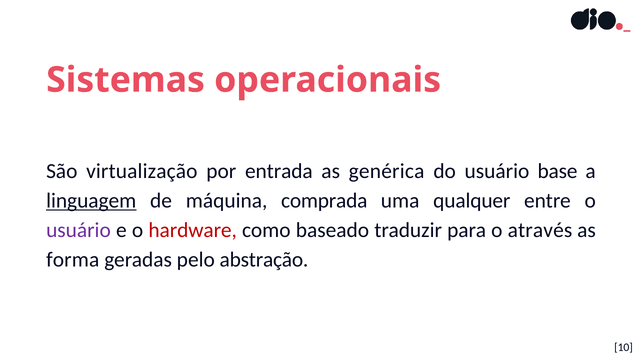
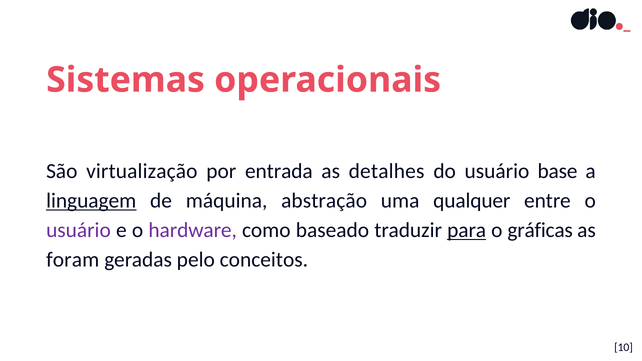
genérica: genérica -> detalhes
comprada: comprada -> abstração
hardware colour: red -> purple
para underline: none -> present
através: através -> gráficas
forma: forma -> foram
abstração: abstração -> conceitos
